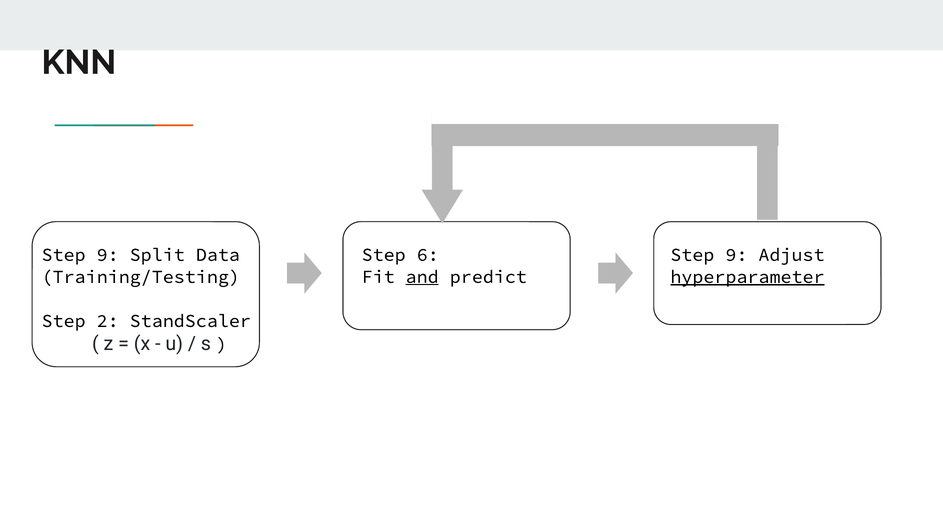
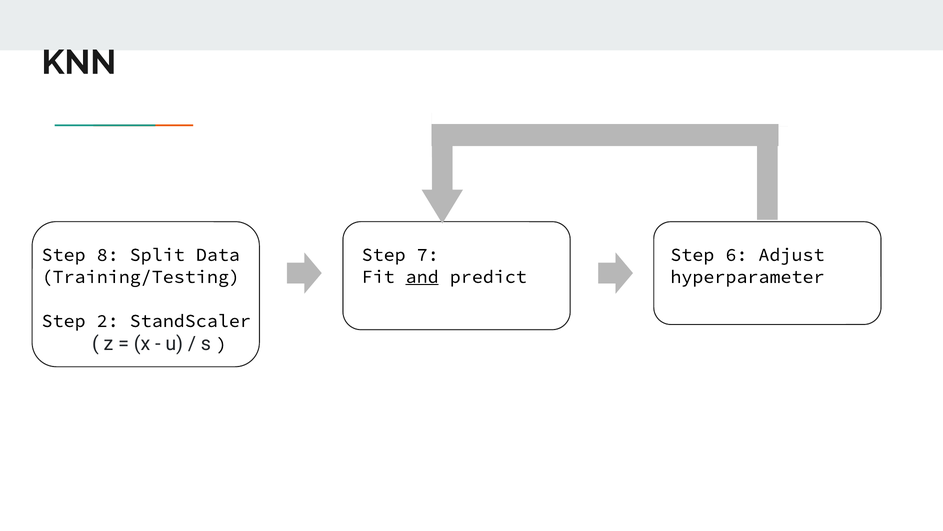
9 at (108, 255): 9 -> 8
6: 6 -> 7
9 at (736, 255): 9 -> 6
hyperparameter underline: present -> none
